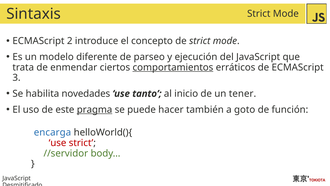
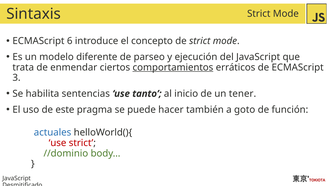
2: 2 -> 6
novedades: novedades -> sentencias
pragma underline: present -> none
encarga: encarga -> actuales
//servidor: //servidor -> //dominio
